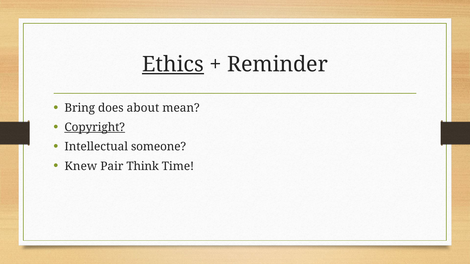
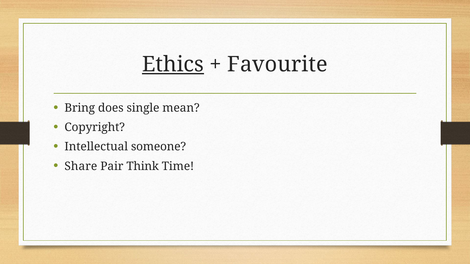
Reminder: Reminder -> Favourite
about: about -> single
Copyright underline: present -> none
Knew: Knew -> Share
